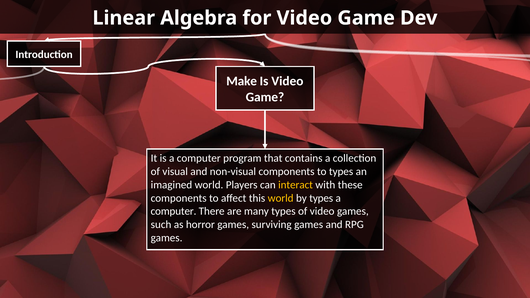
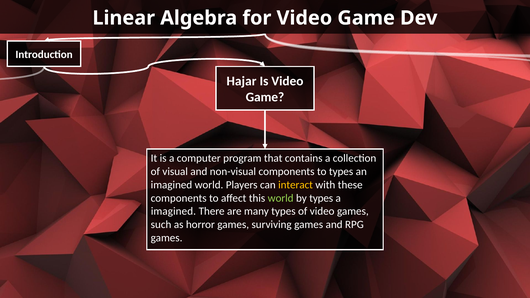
Make: Make -> Hajar
world at (281, 198) colour: yellow -> light green
computer at (174, 211): computer -> imagined
